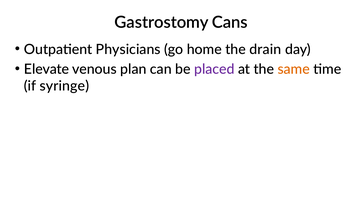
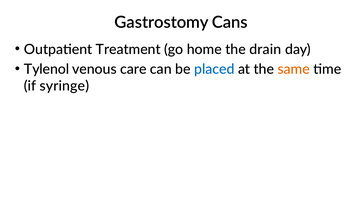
Physicians: Physicians -> Treatment
Elevate: Elevate -> Tylenol
plan: plan -> care
placed colour: purple -> blue
